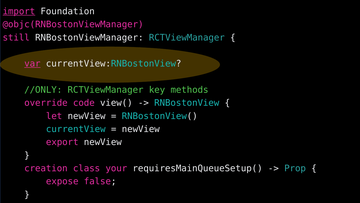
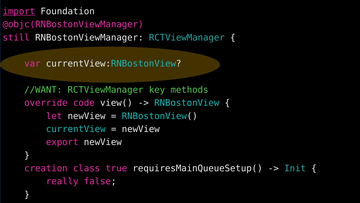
var underline: present -> none
//ONLY: //ONLY -> //WANT
your: your -> true
Prop: Prop -> Init
expose: expose -> really
